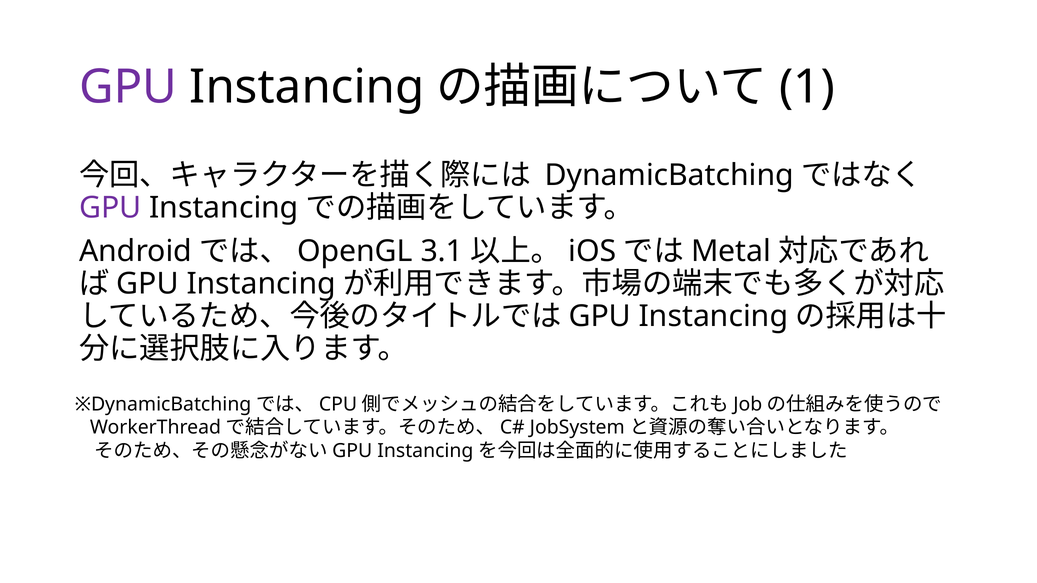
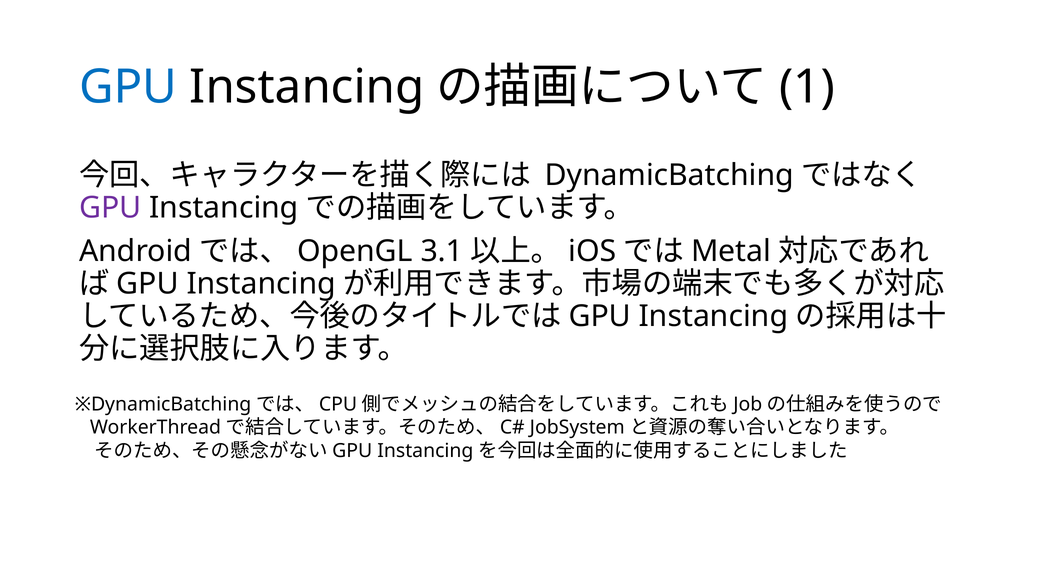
GPU at (128, 87) colour: purple -> blue
